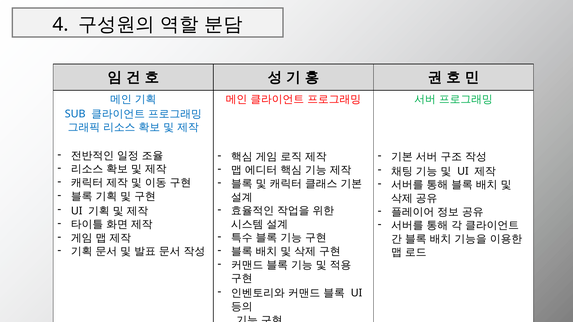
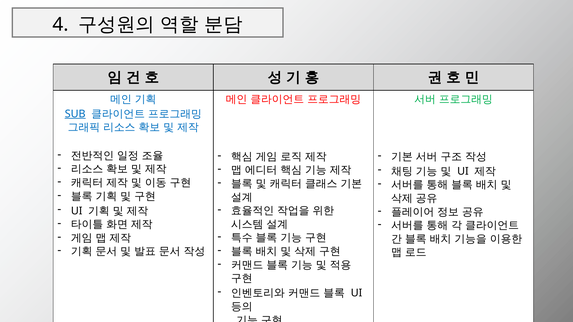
SUB underline: none -> present
